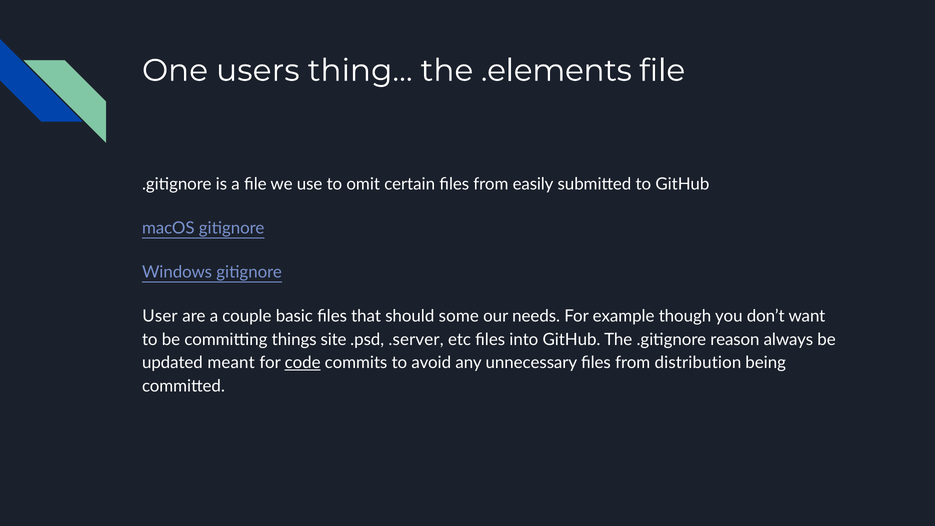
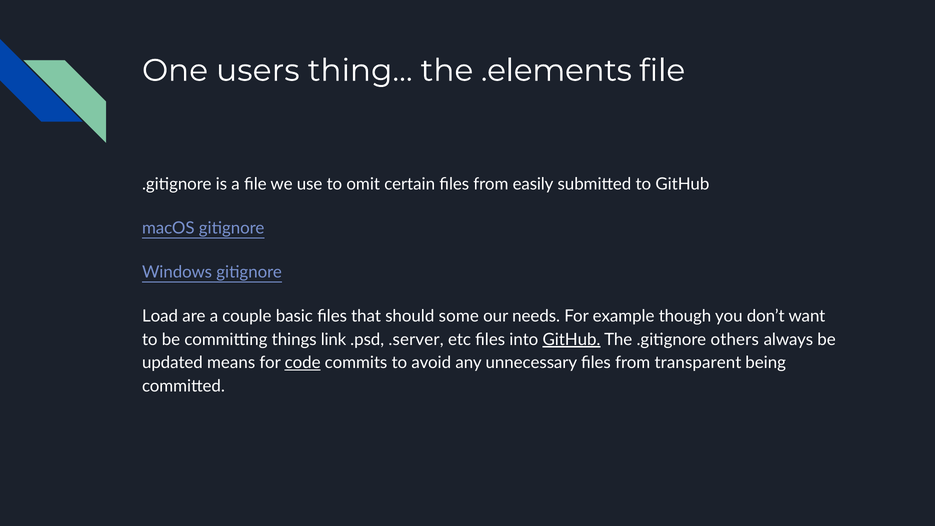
User: User -> Load
site: site -> link
GitHub at (571, 339) underline: none -> present
reason: reason -> others
meant: meant -> means
distribution: distribution -> transparent
